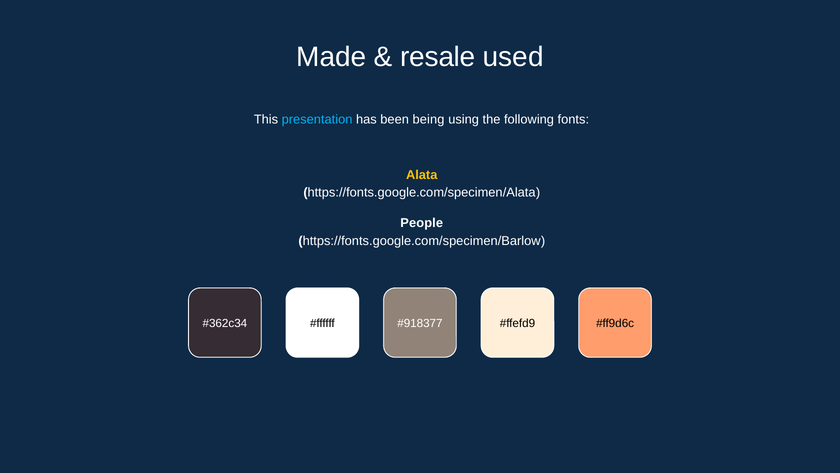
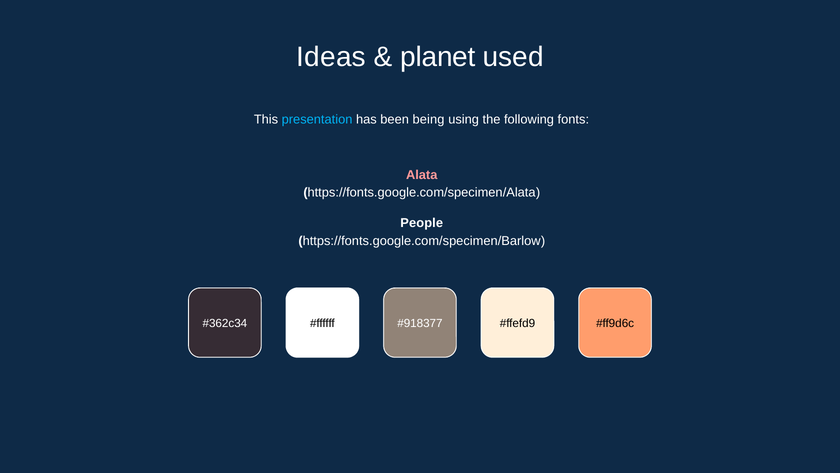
Made: Made -> Ideas
resale: resale -> planet
Alata colour: yellow -> pink
